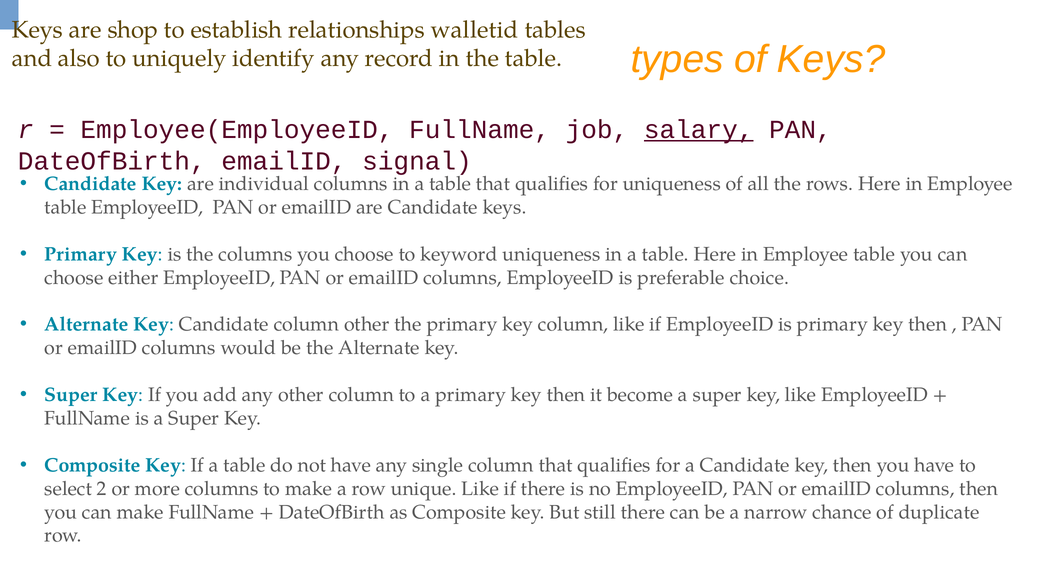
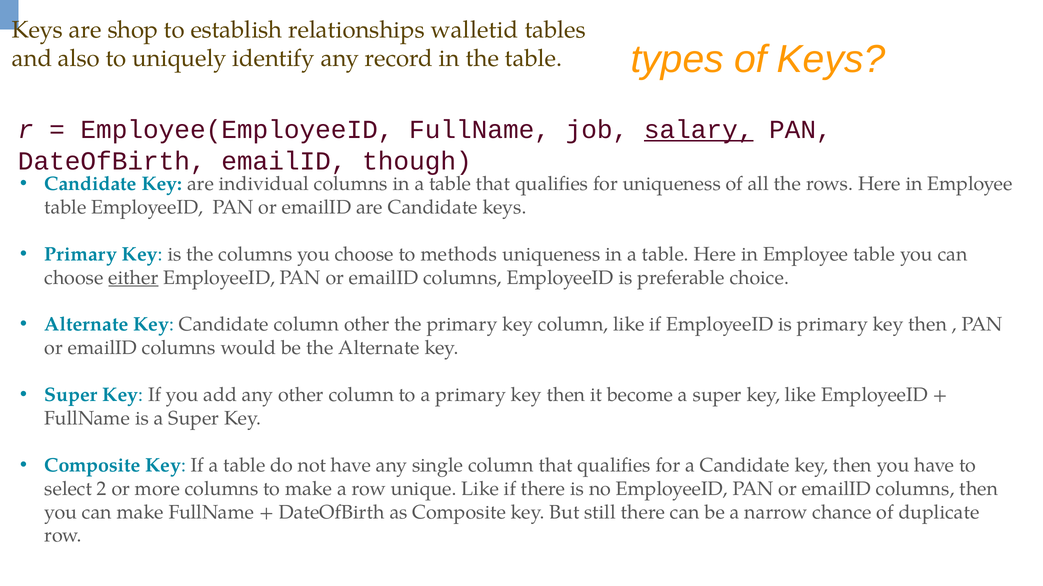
signal: signal -> though
keyword: keyword -> methods
either underline: none -> present
